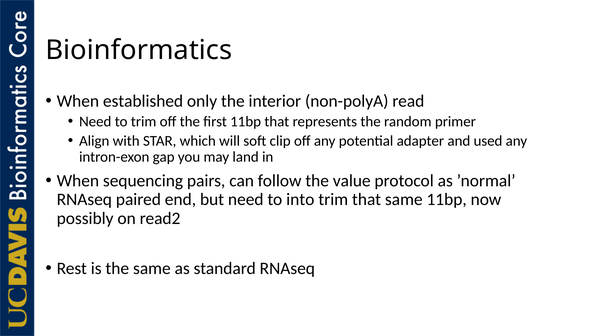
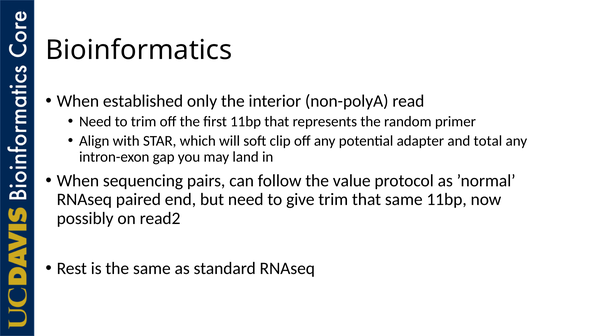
used: used -> total
into: into -> give
